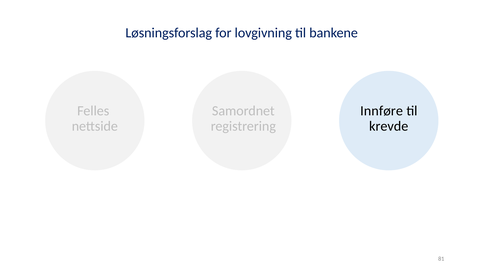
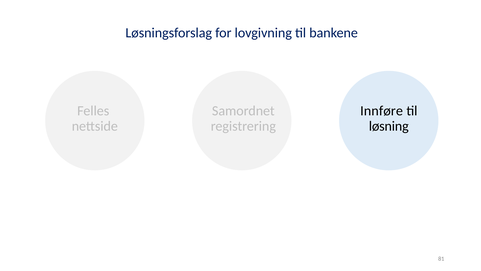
krevde: krevde -> løsning
